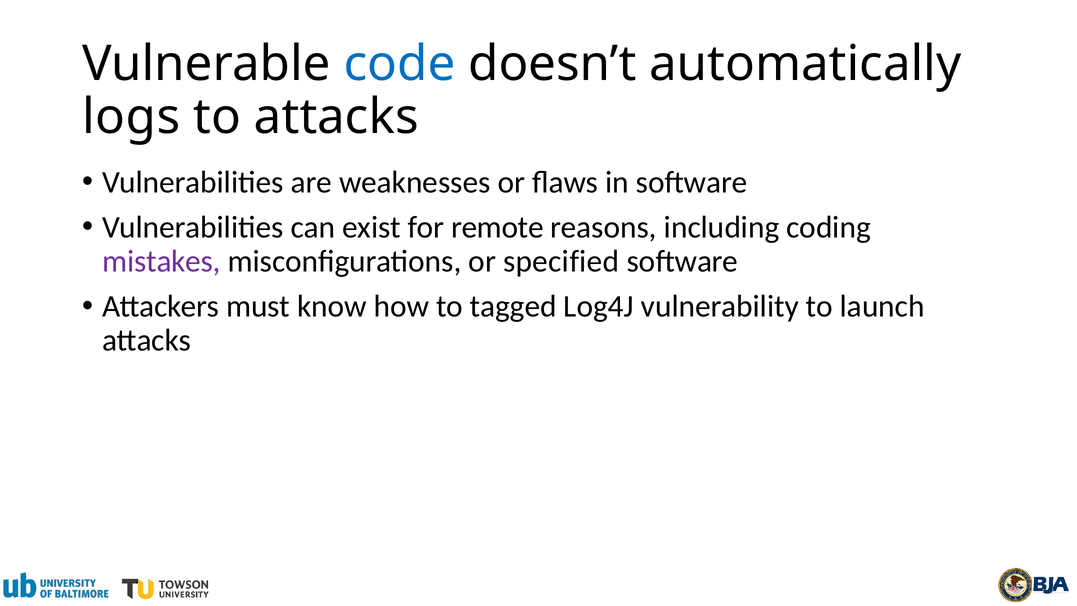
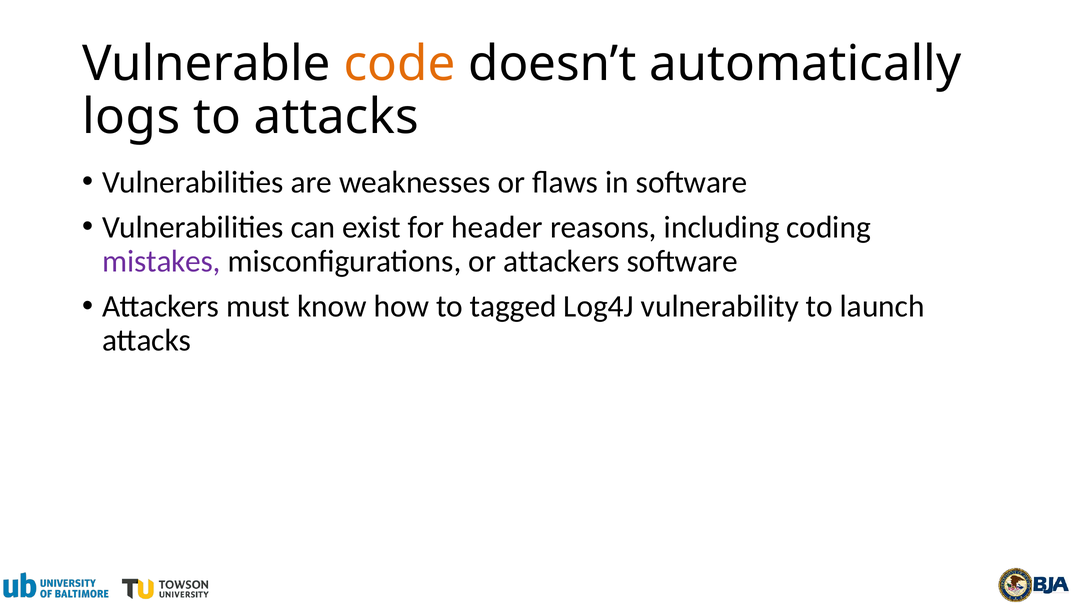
code colour: blue -> orange
remote: remote -> header
or specified: specified -> attackers
